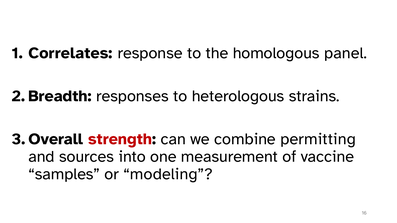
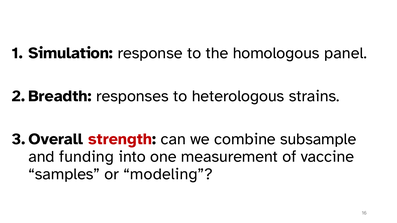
Correlates: Correlates -> Simulation
permitting: permitting -> subsample
sources: sources -> funding
